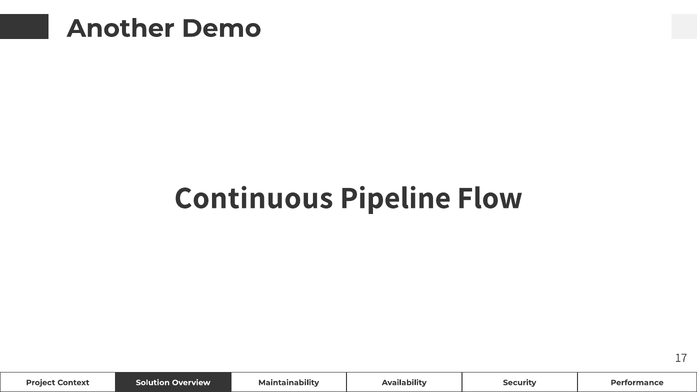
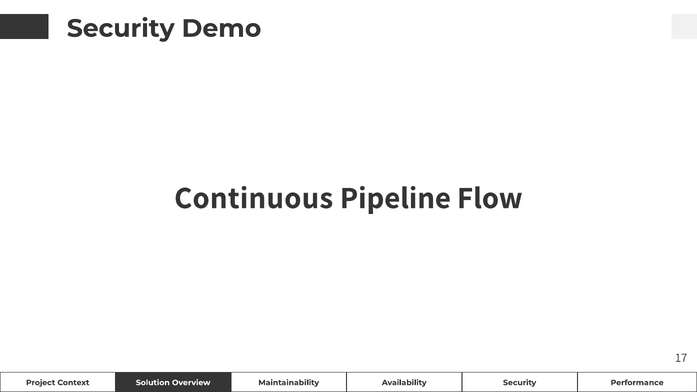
Another at (121, 28): Another -> Security
